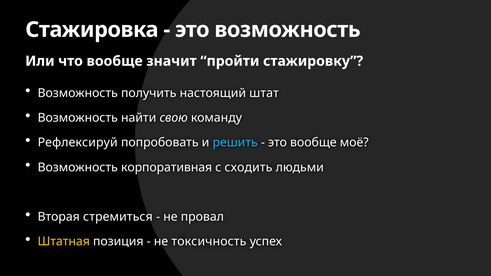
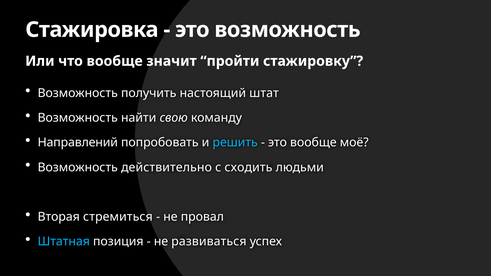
Рефлексируй: Рефлексируй -> Направлений
корпоративная: корпоративная -> действительно
Штатная colour: yellow -> light blue
токсичность: токсичность -> развиваться
